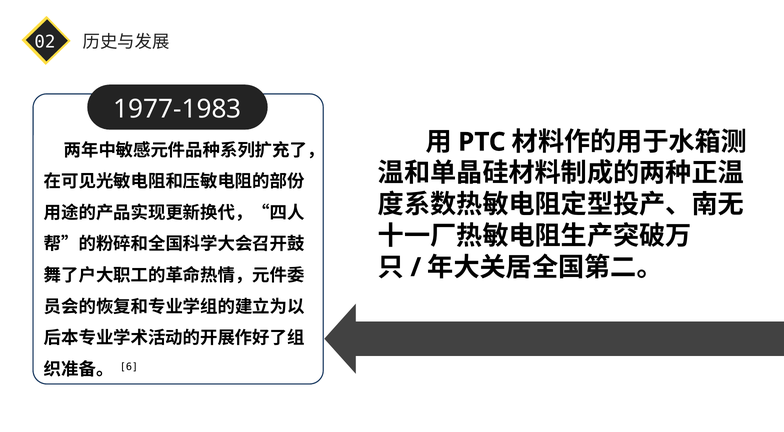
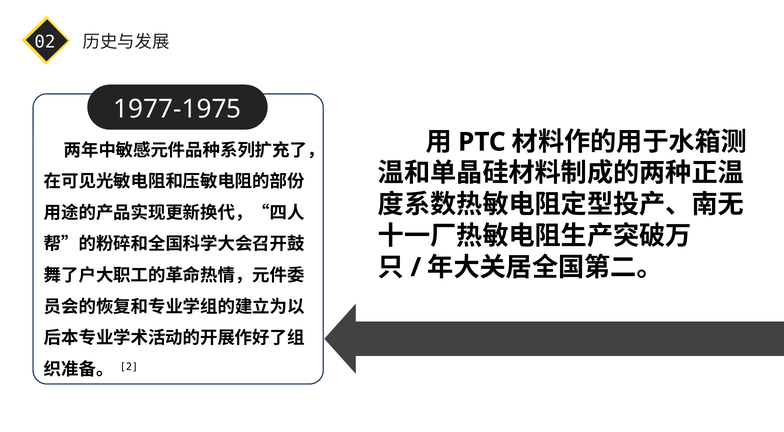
1977-1983: 1977-1983 -> 1977-1975
6: 6 -> 2
